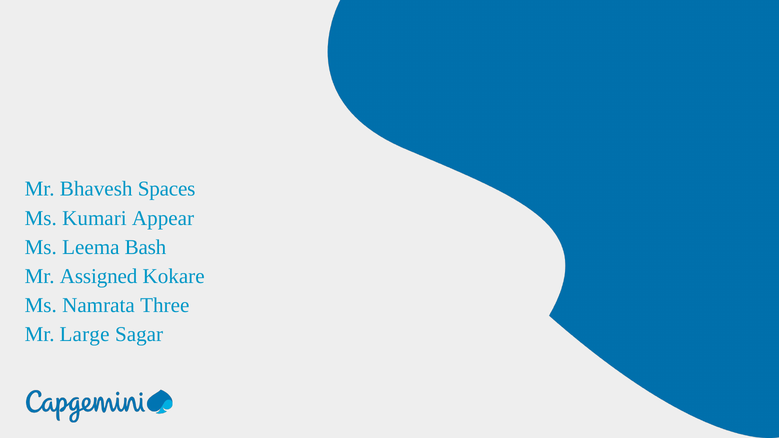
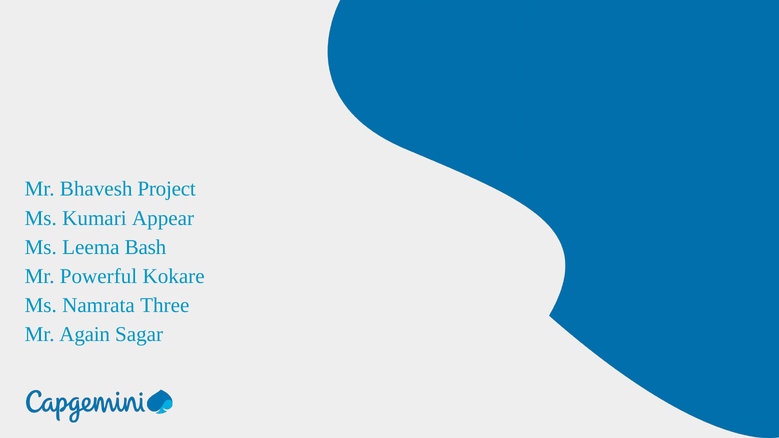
Spaces: Spaces -> Project
Assigned: Assigned -> Powerful
Large: Large -> Again
